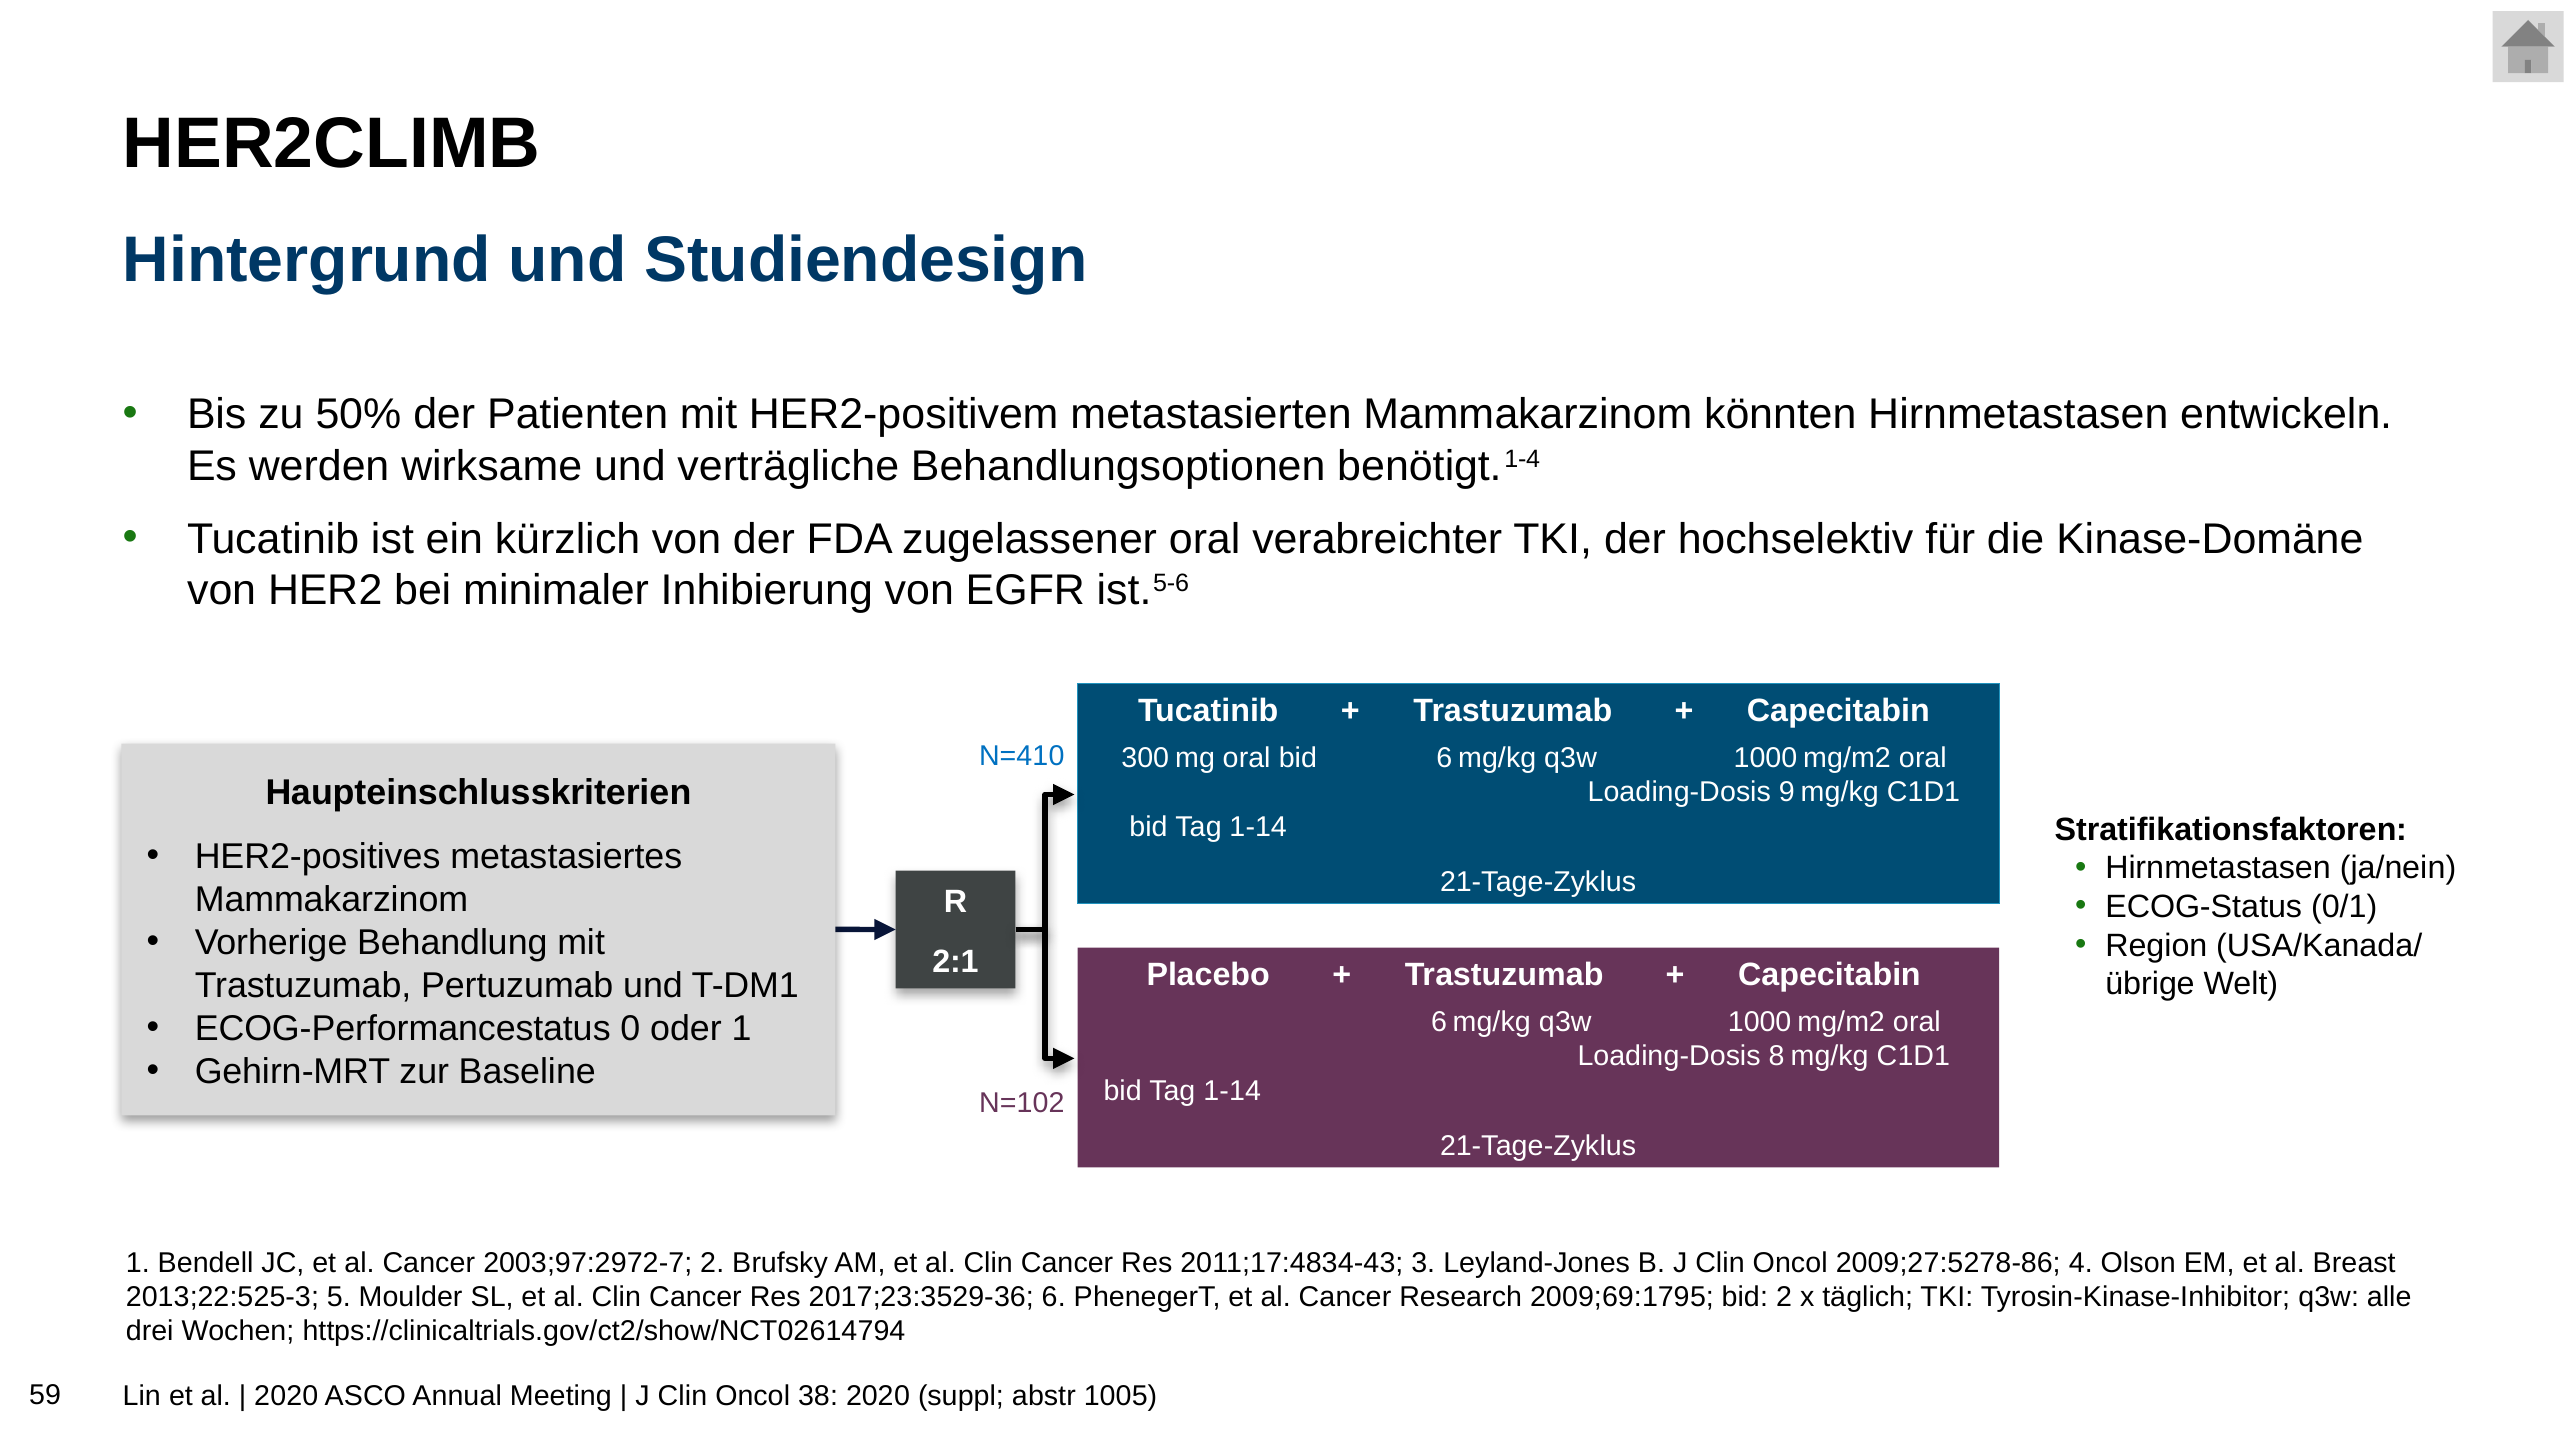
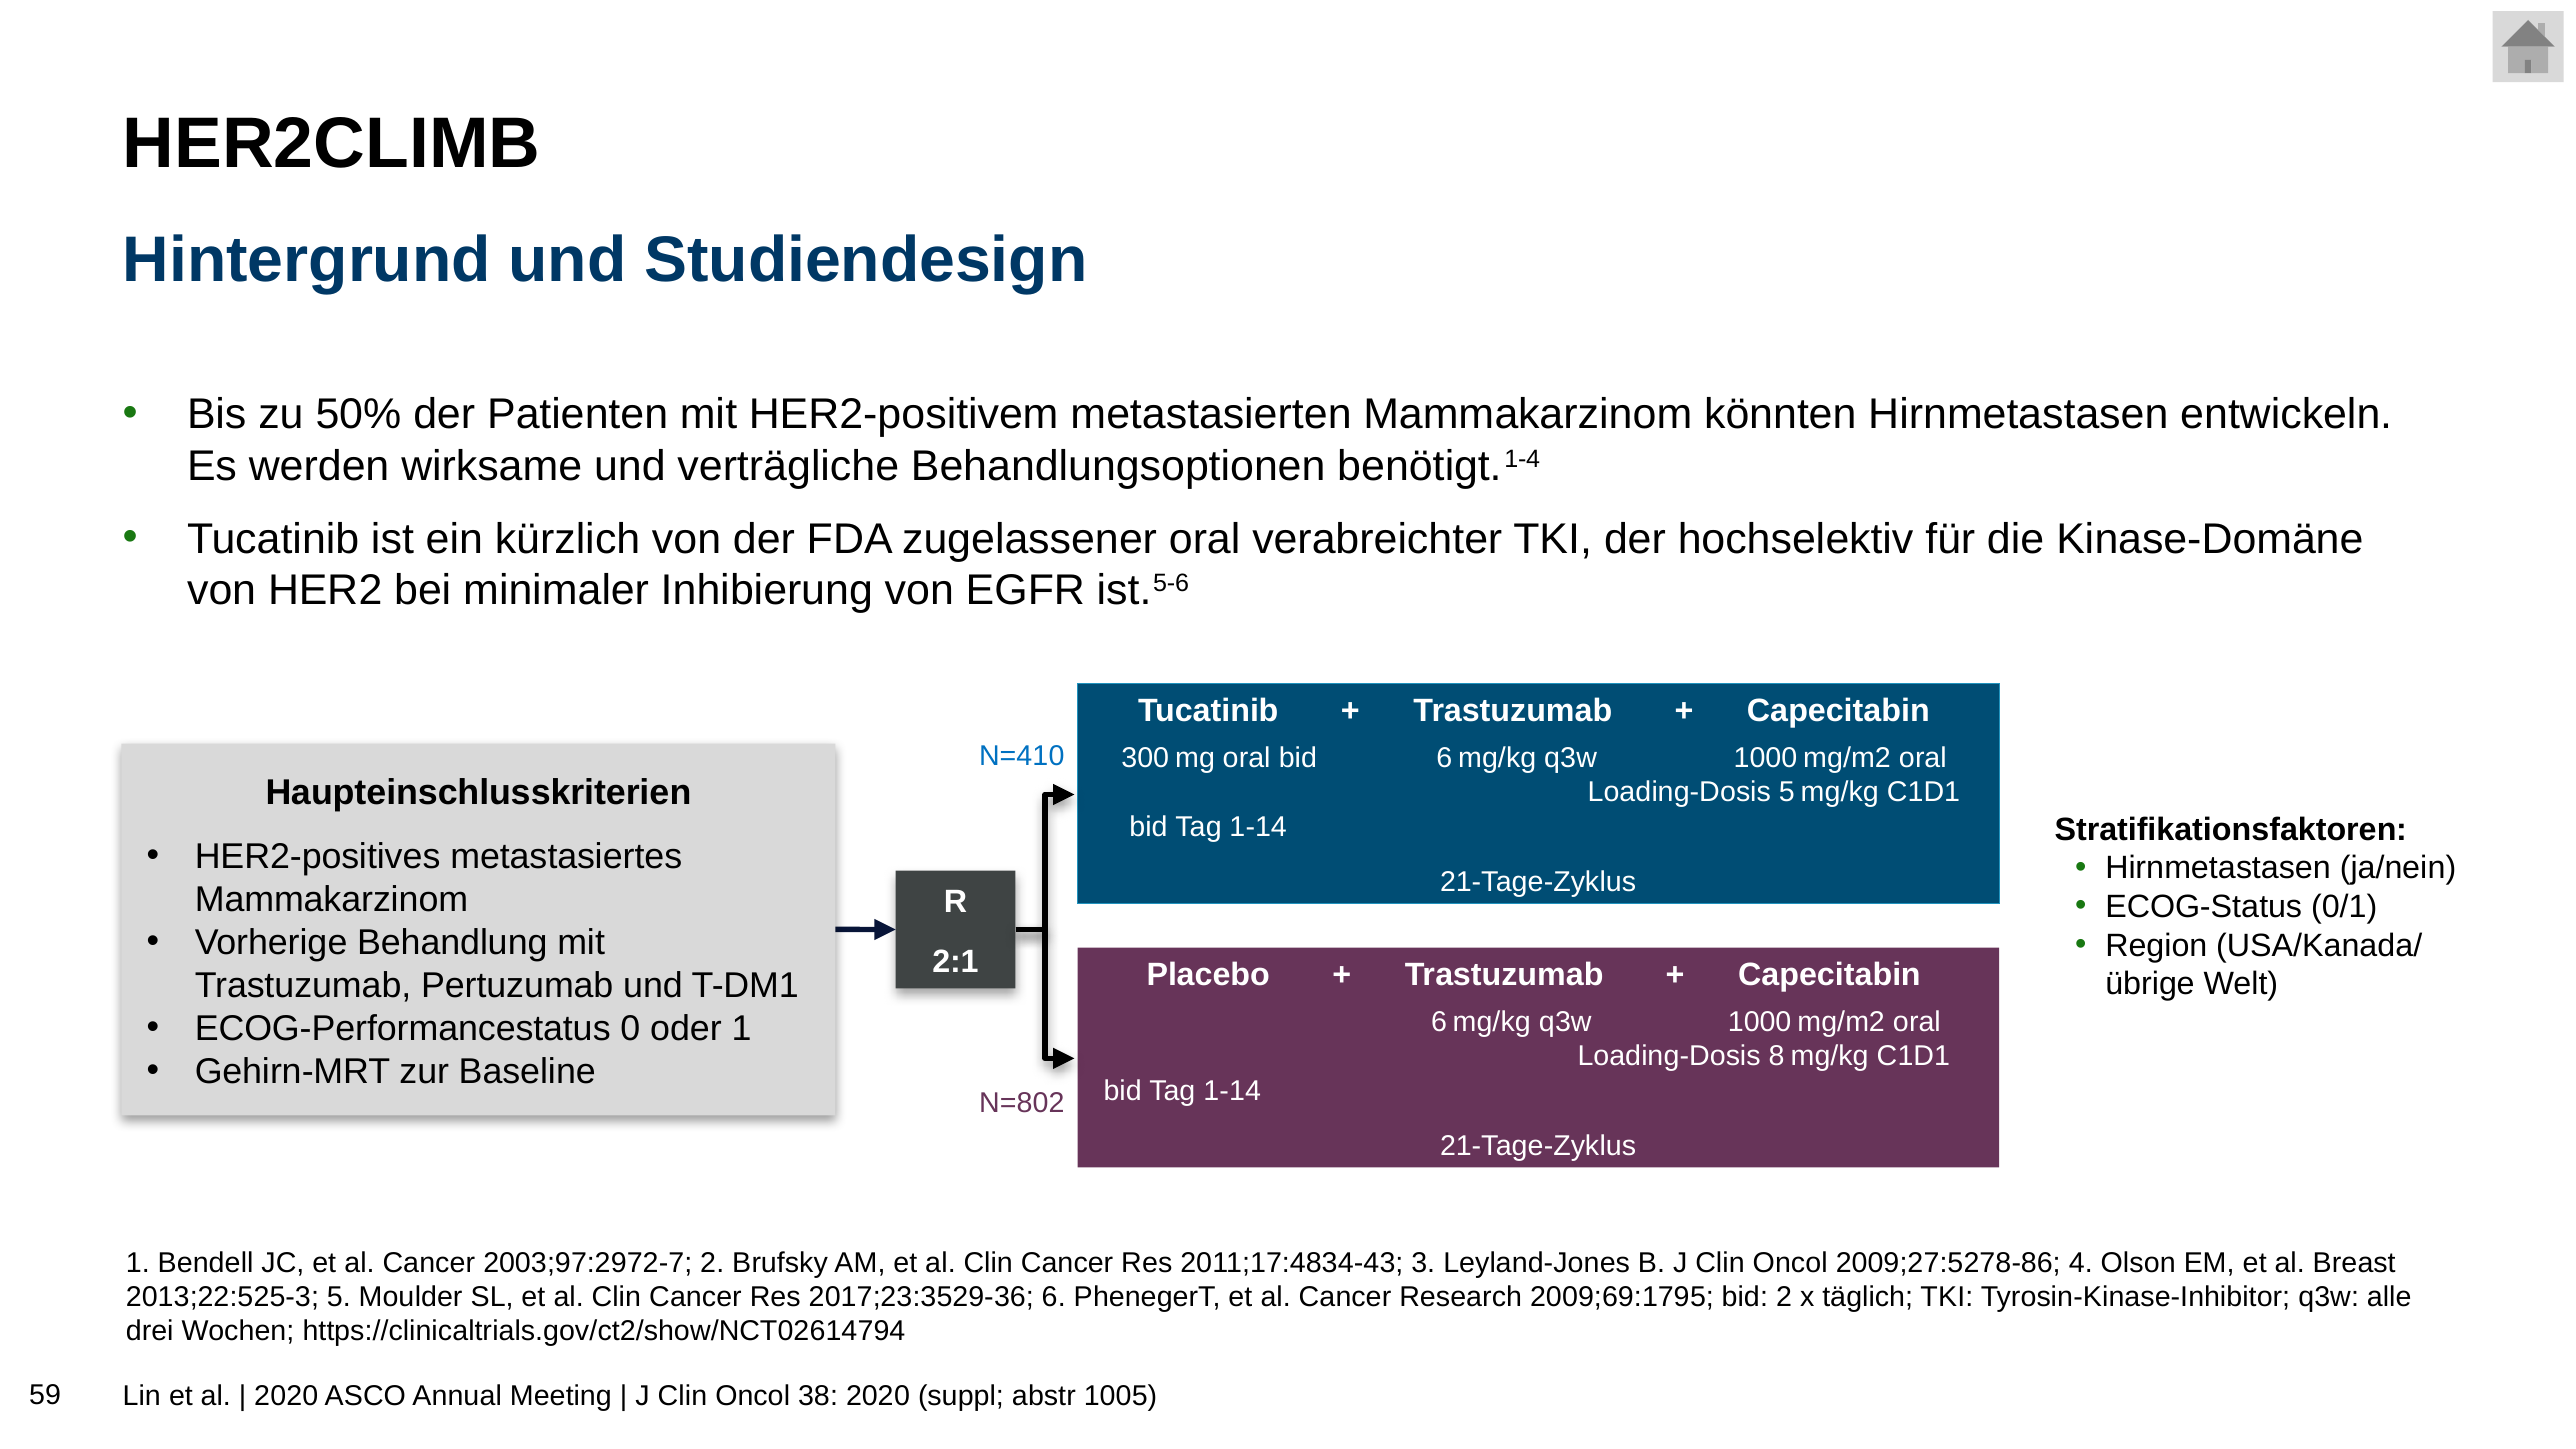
Loading-Dosis 9: 9 -> 5
N=102: N=102 -> N=802
